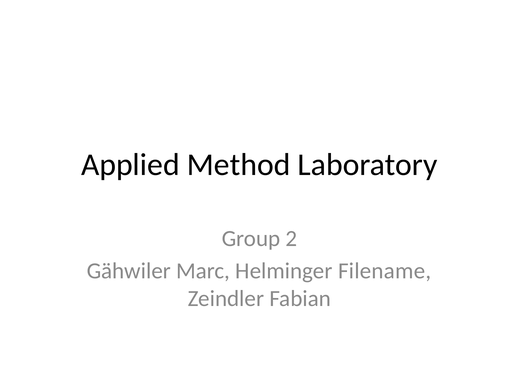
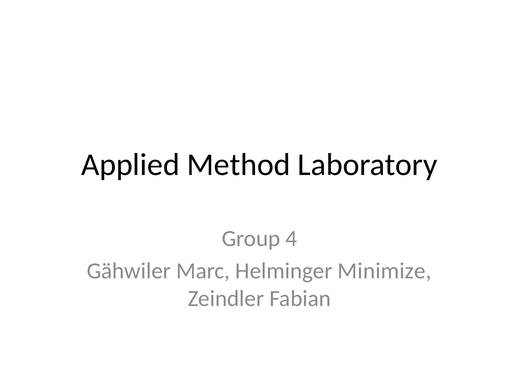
2: 2 -> 4
Filename: Filename -> Minimize
